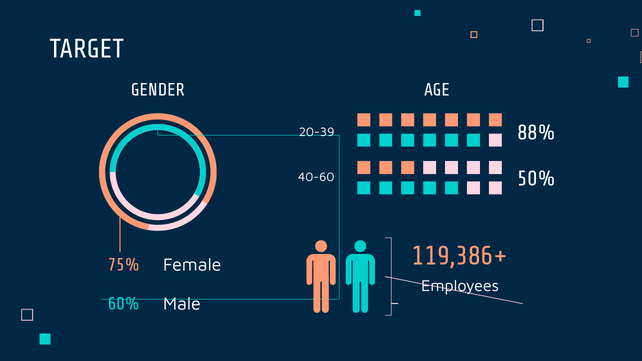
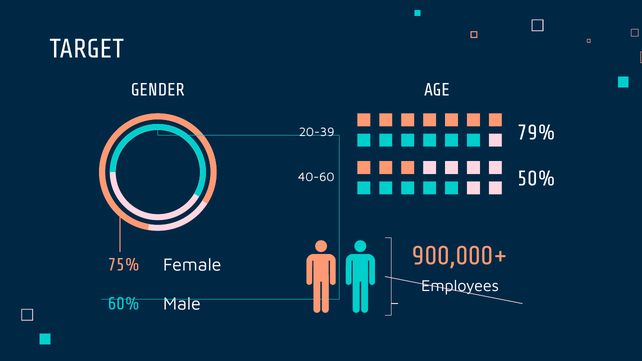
88%: 88% -> 79%
119,386+: 119,386+ -> 900,000+
